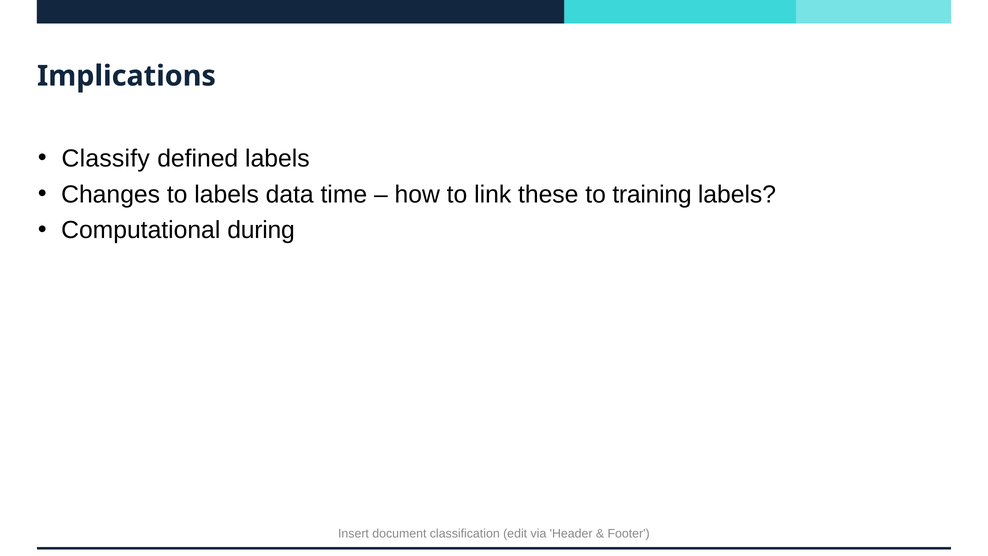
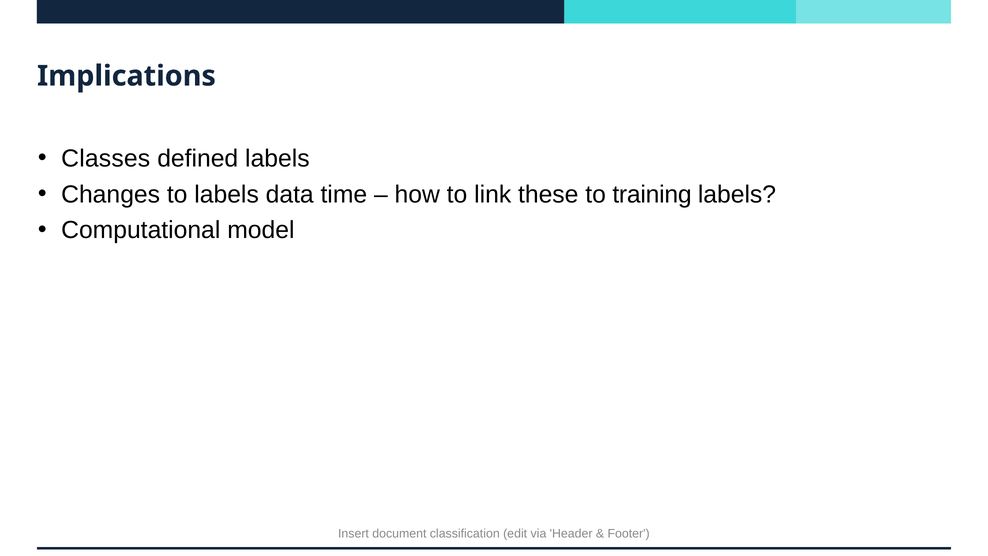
Classify: Classify -> Classes
during: during -> model
